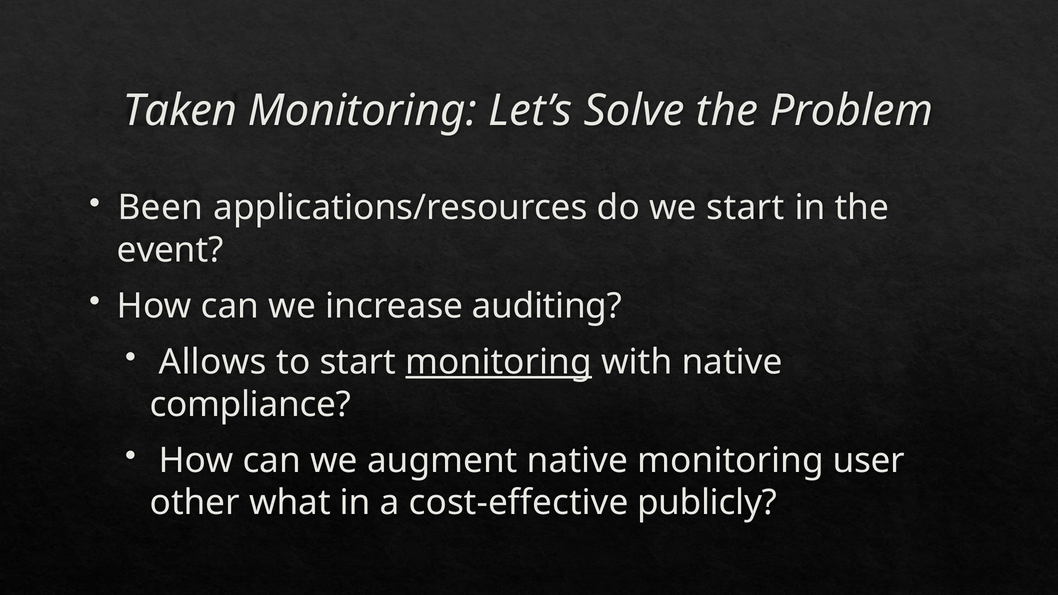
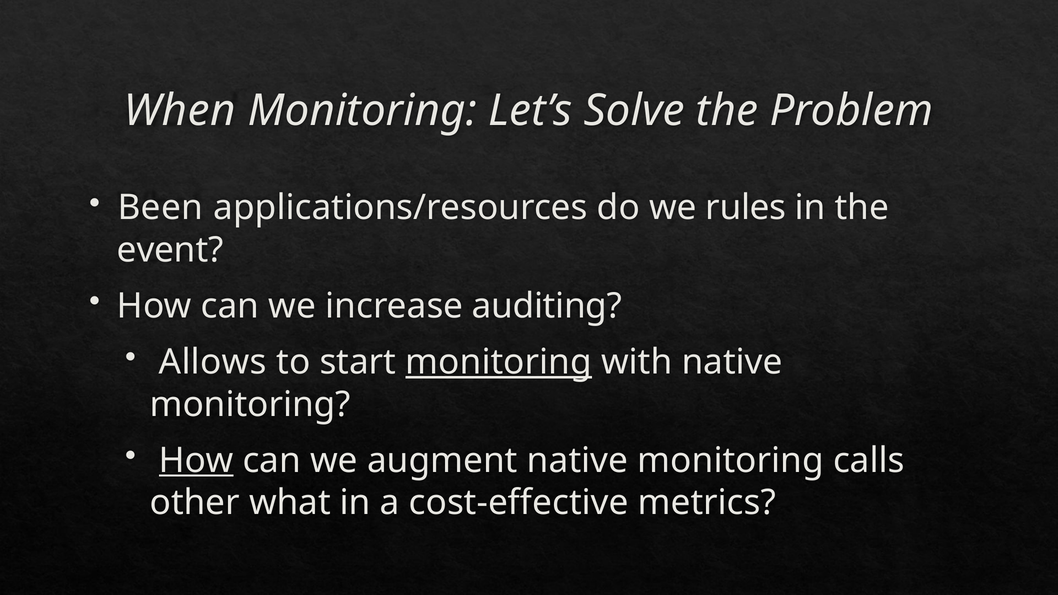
Taken: Taken -> When
we start: start -> rules
compliance at (250, 404): compliance -> monitoring
How at (196, 460) underline: none -> present
user: user -> calls
publicly: publicly -> metrics
